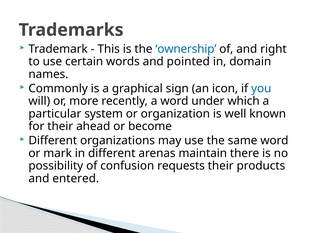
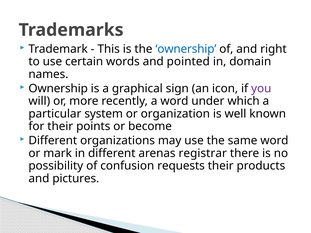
Commonly at (58, 89): Commonly -> Ownership
you colour: blue -> purple
ahead: ahead -> points
maintain: maintain -> registrar
entered: entered -> pictures
